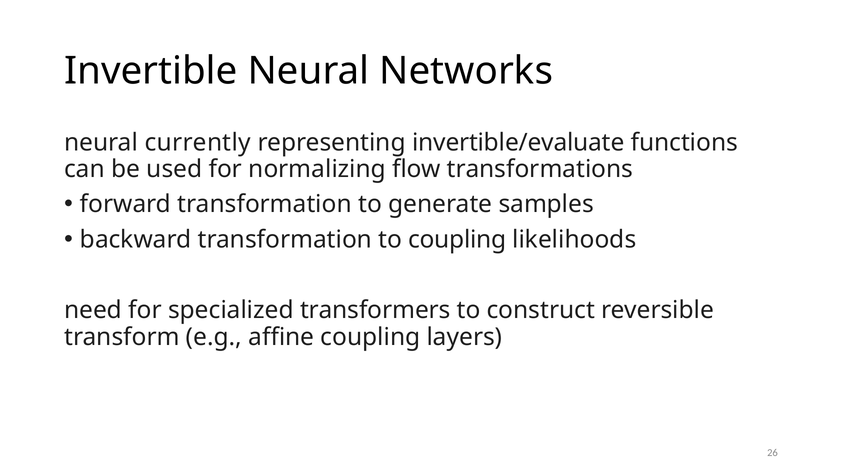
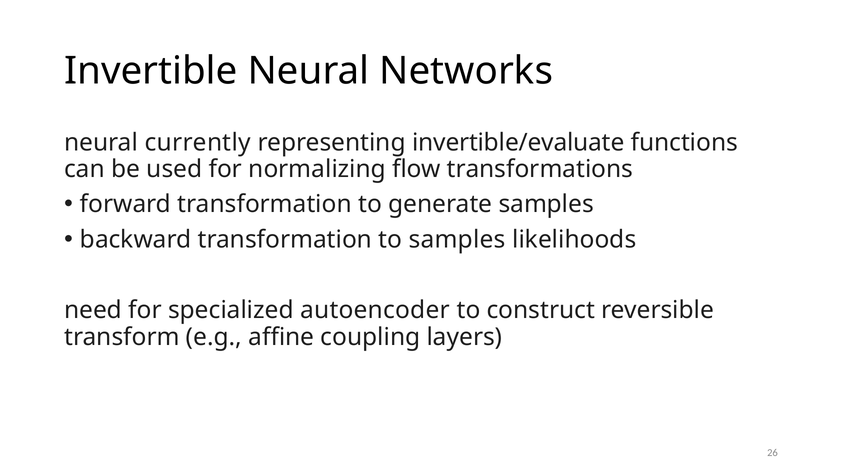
to coupling: coupling -> samples
transformers: transformers -> autoencoder
